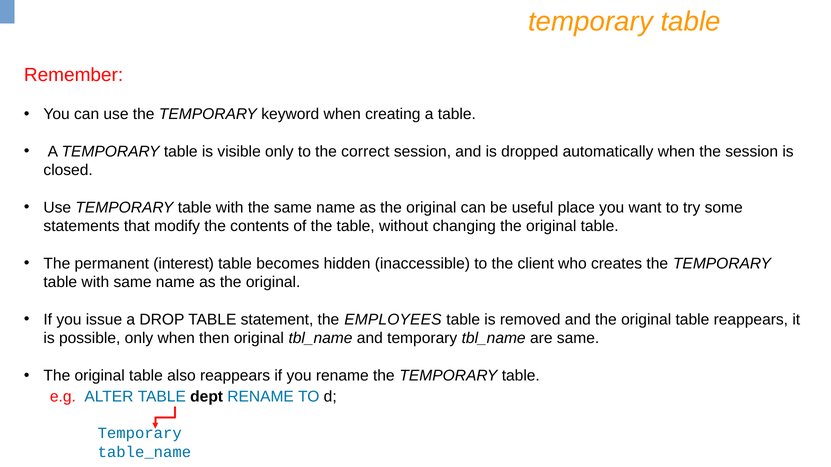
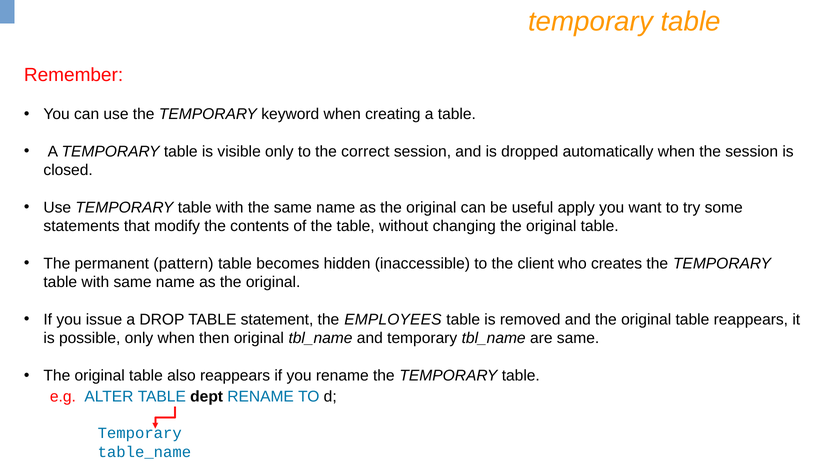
place: place -> apply
interest: interest -> pattern
